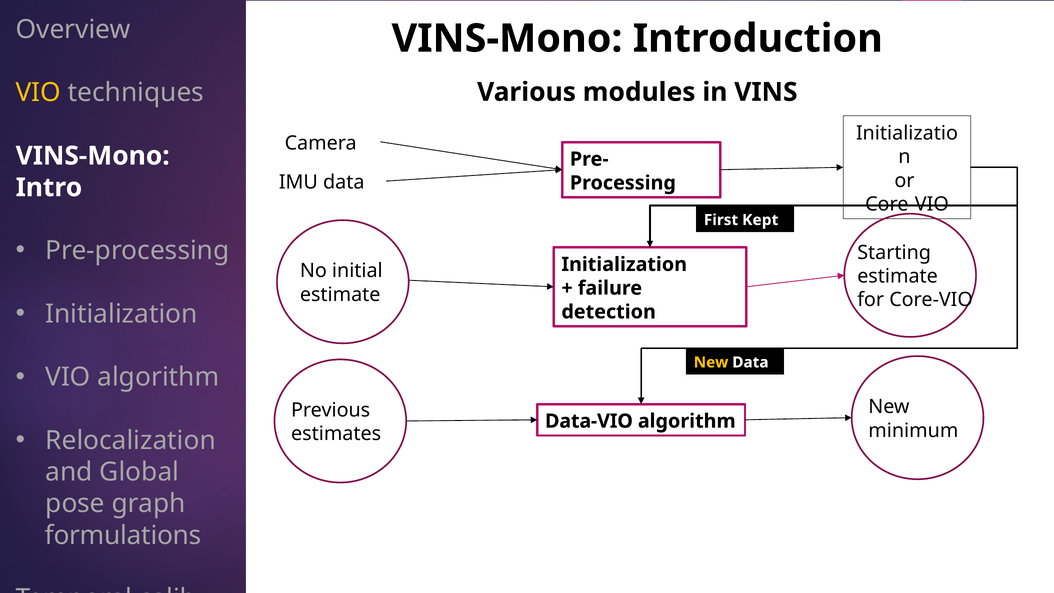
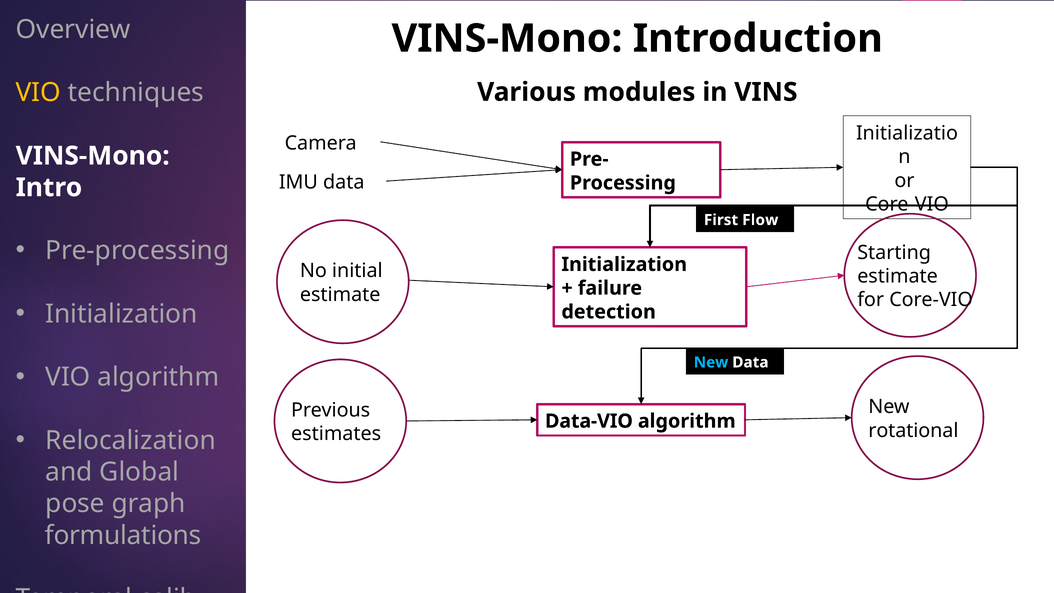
Kept: Kept -> Flow
New at (711, 362) colour: yellow -> light blue
minimum: minimum -> rotational
